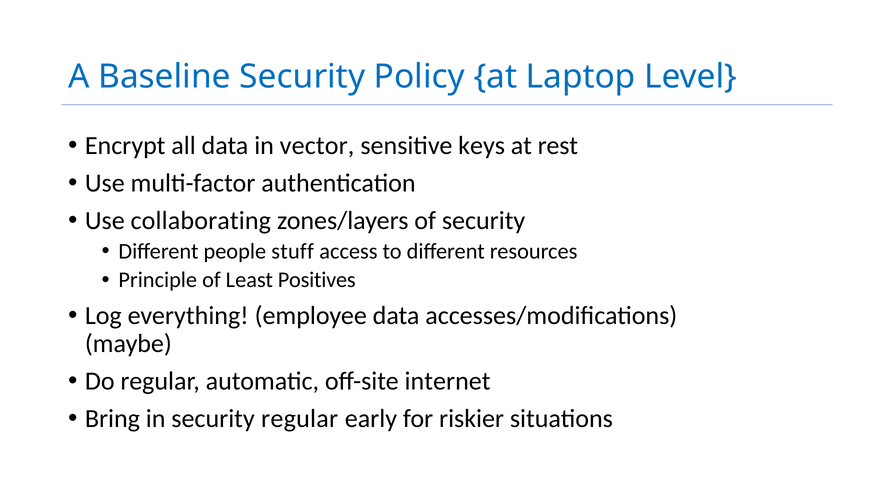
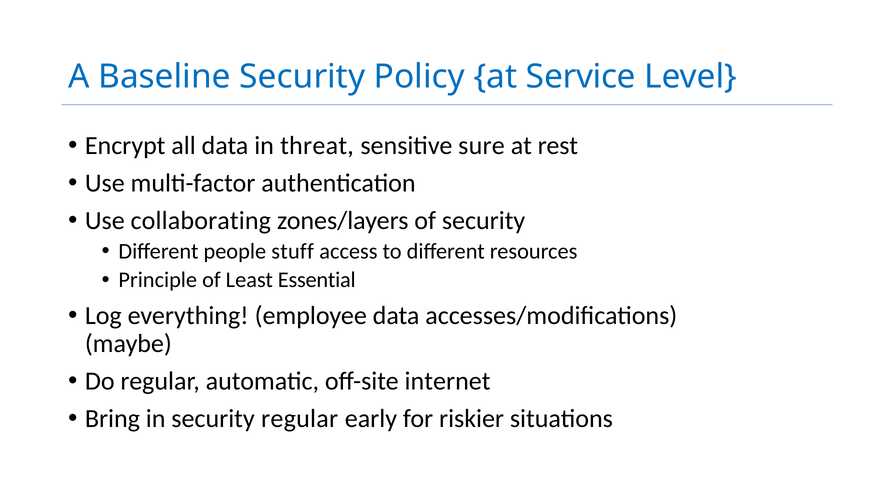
Laptop: Laptop -> Service
vector: vector -> threat
keys: keys -> sure
Positives: Positives -> Essential
